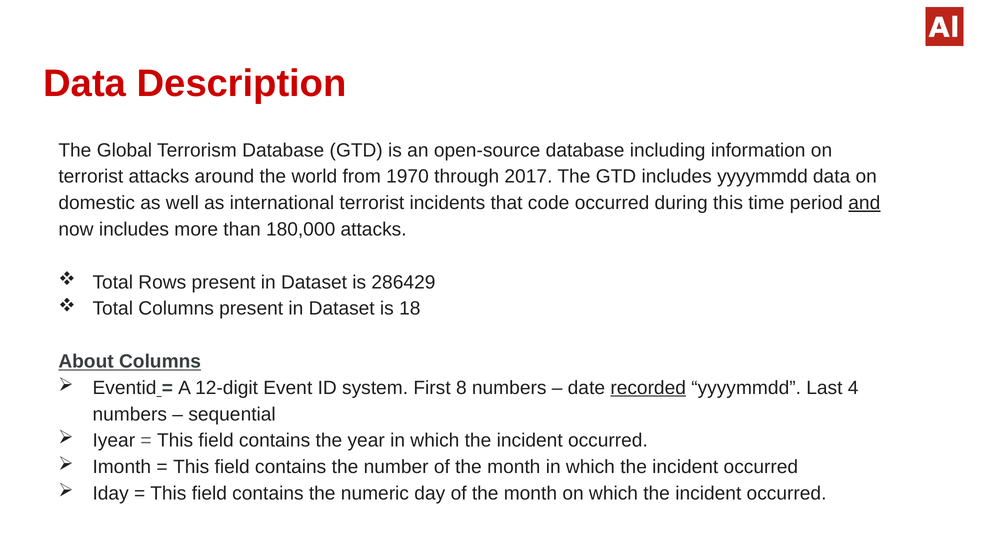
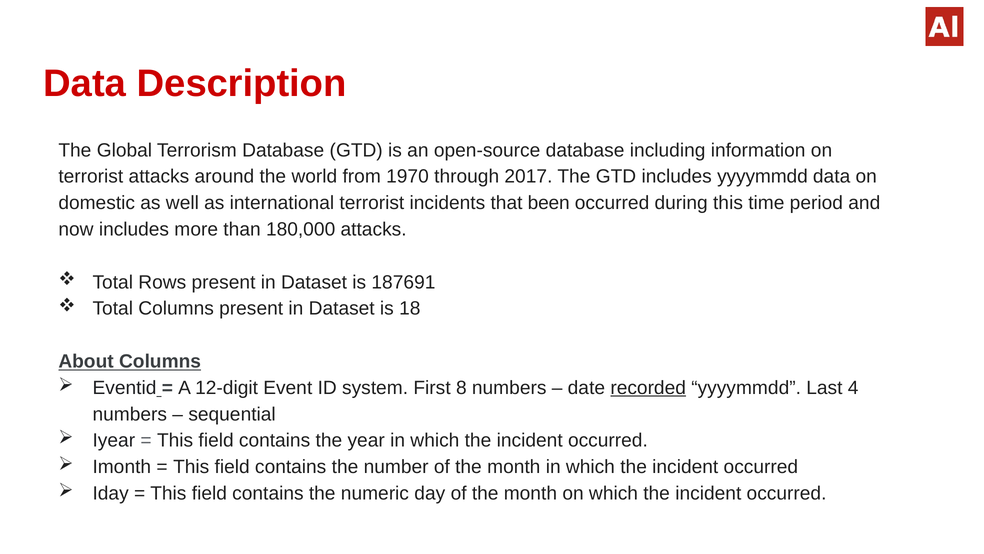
code: code -> been
and underline: present -> none
286429: 286429 -> 187691
